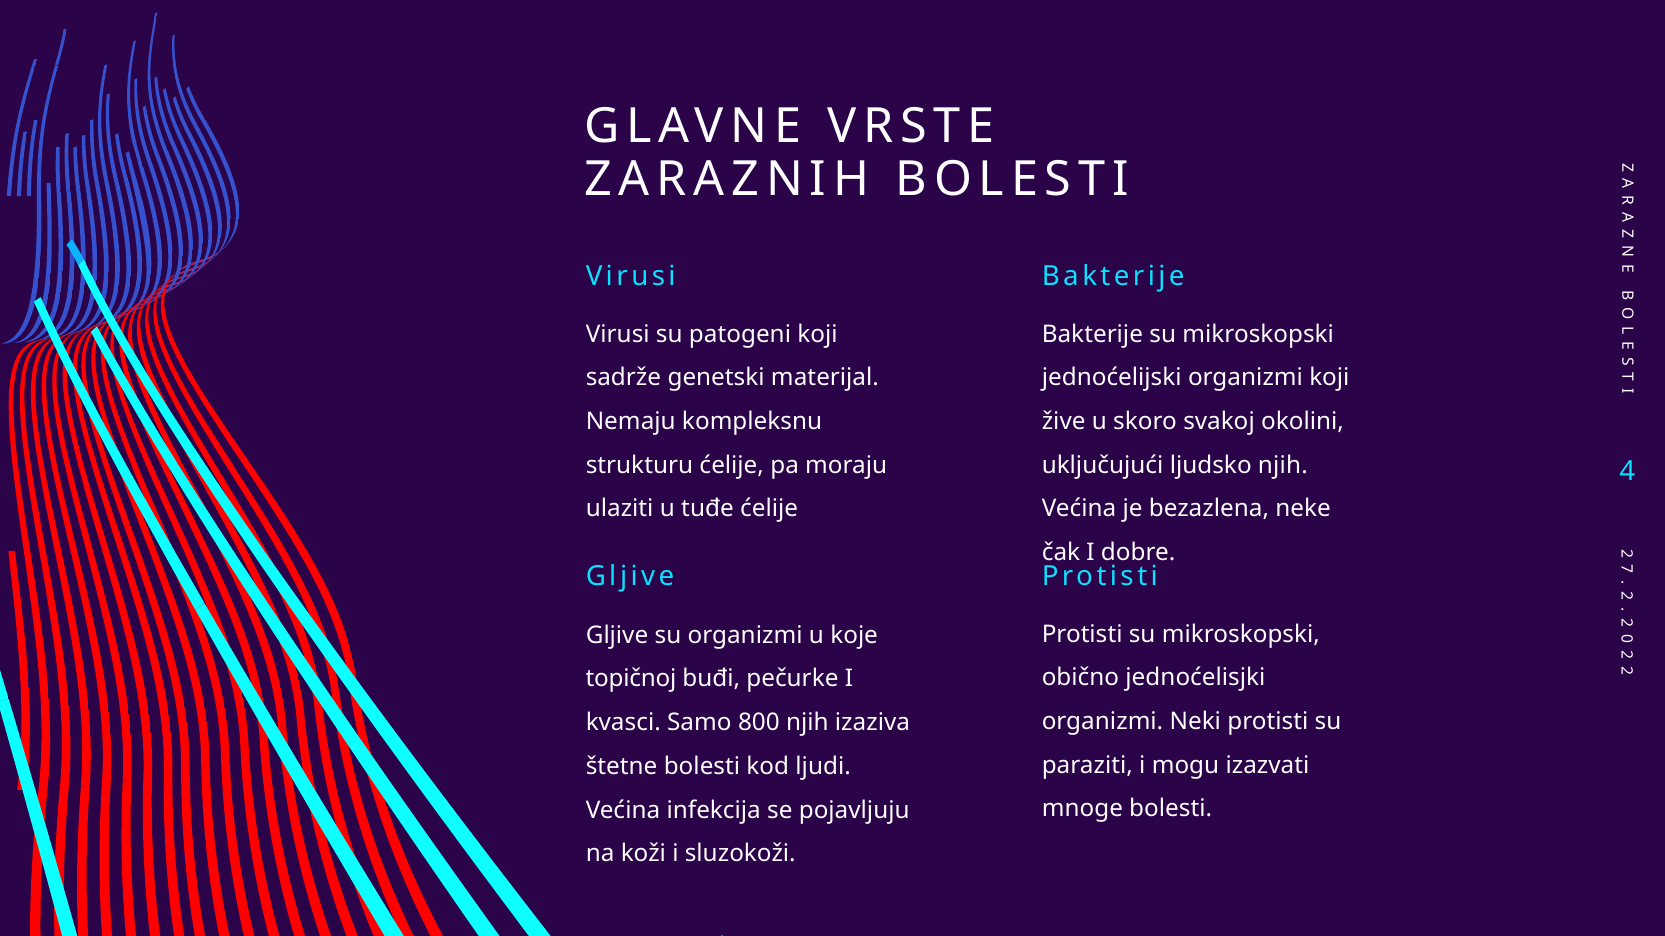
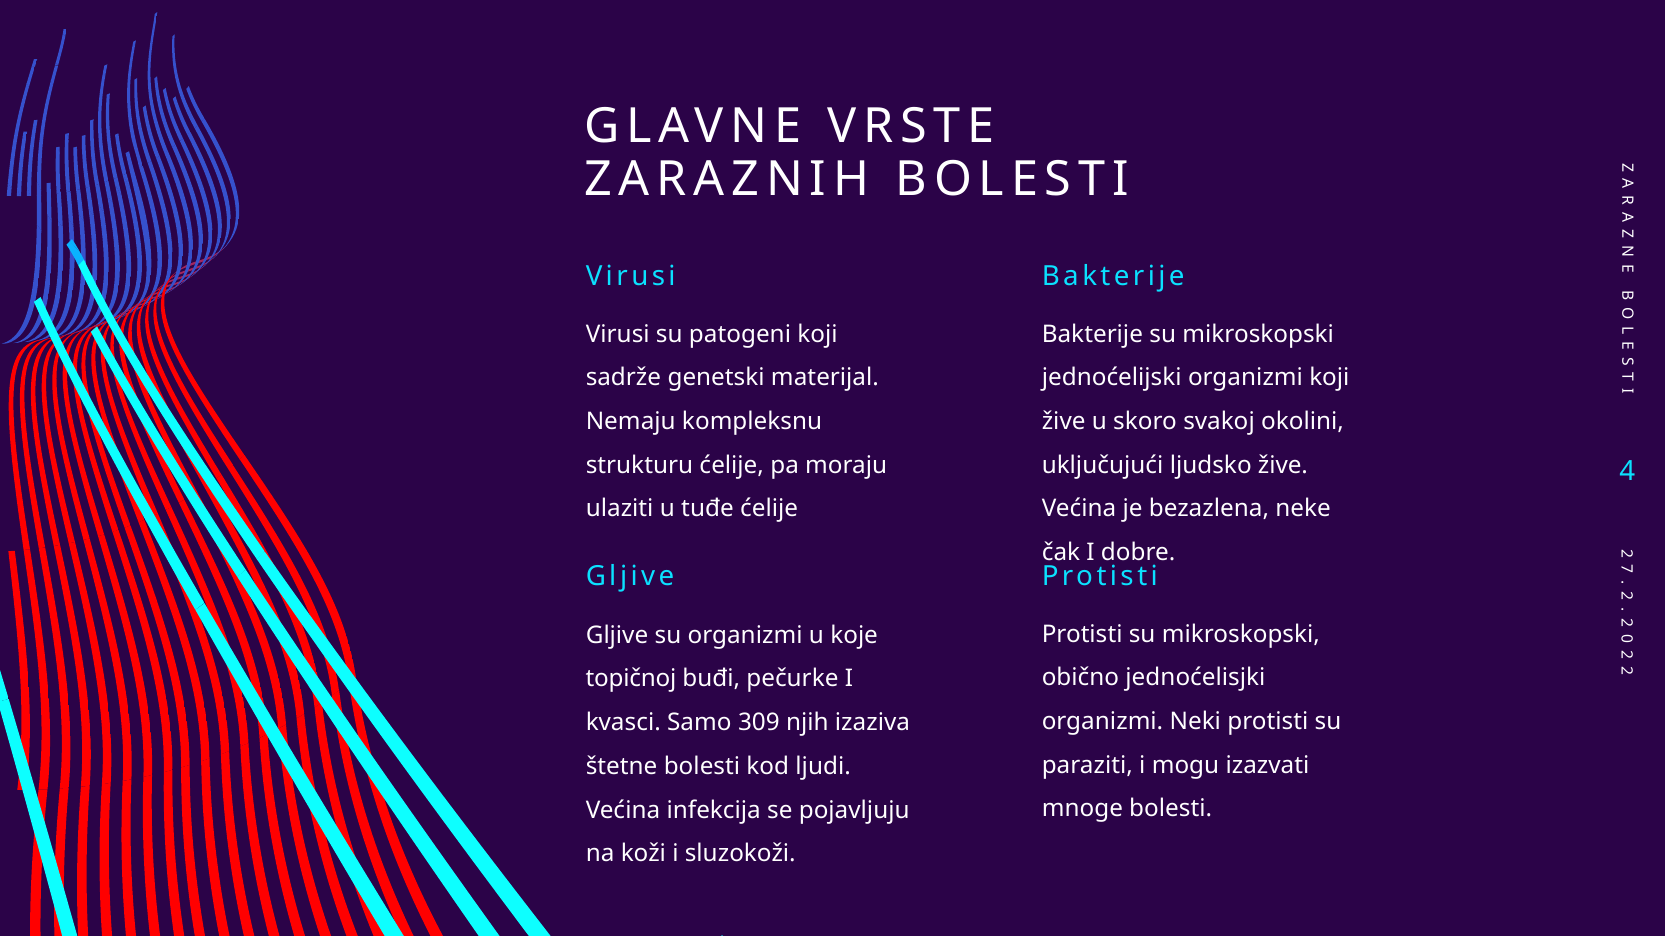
ljudsko njih: njih -> žive
800: 800 -> 309
